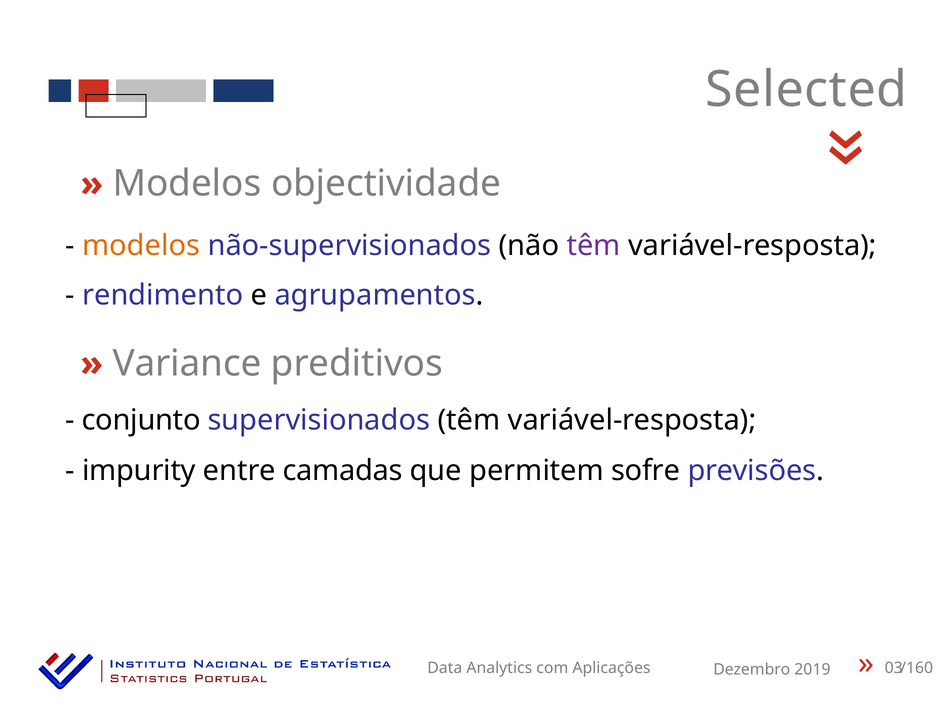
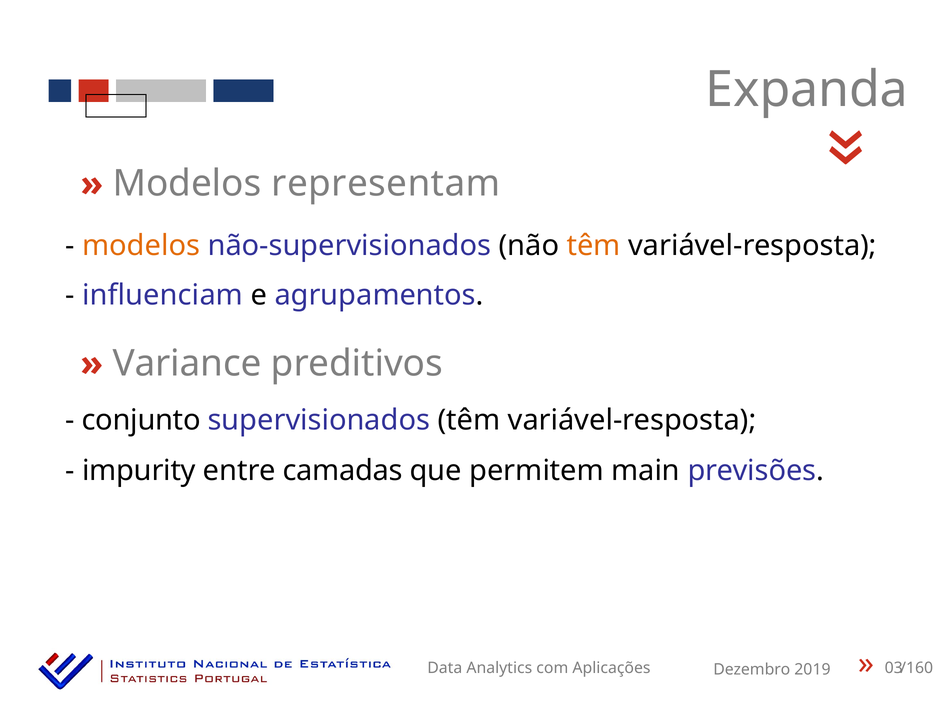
Selected: Selected -> Expanda
objectividade: objectividade -> representam
têm at (594, 246) colour: purple -> orange
rendimento: rendimento -> influenciam
sofre: sofre -> main
